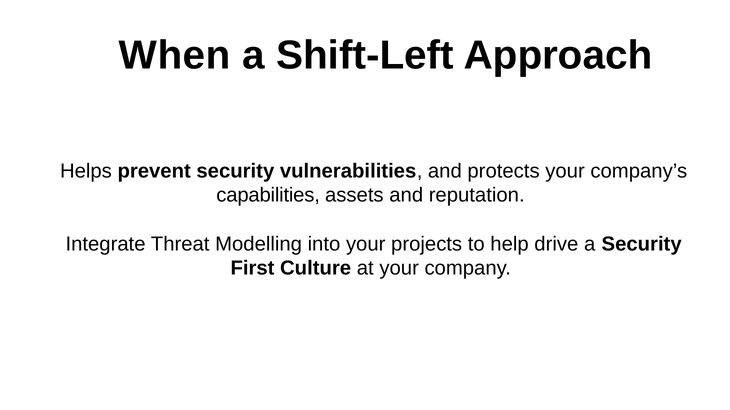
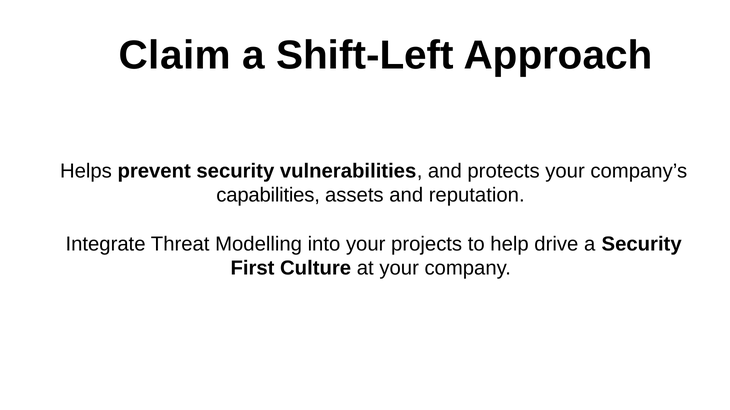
When: When -> Claim
